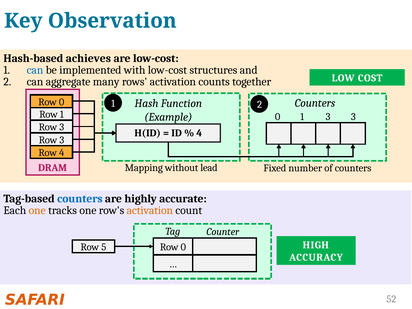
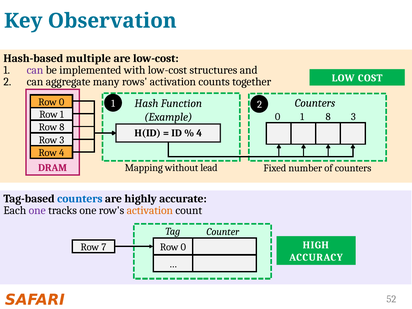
achieves: achieves -> multiple
can at (35, 70) colour: blue -> purple
1 3: 3 -> 8
3 at (62, 127): 3 -> 8
one at (37, 210) colour: orange -> purple
5: 5 -> 7
